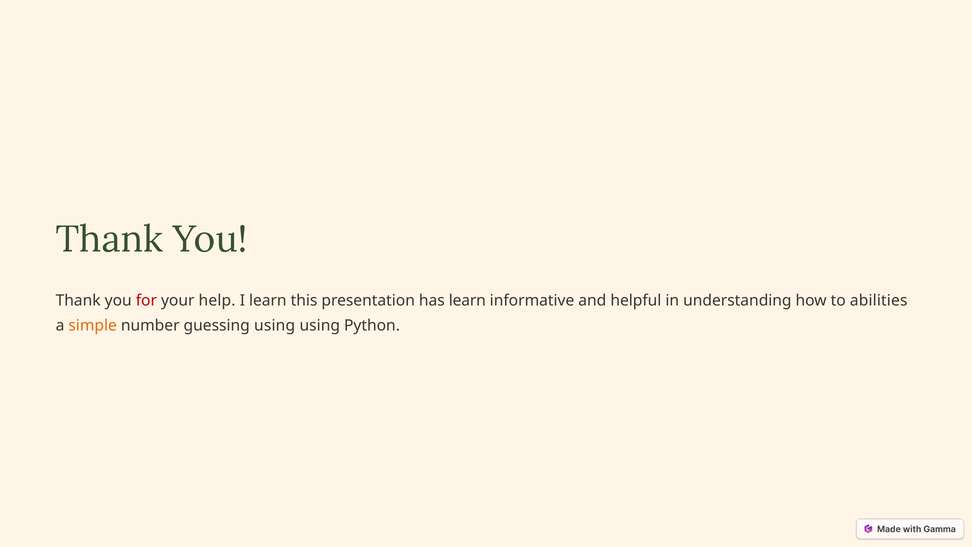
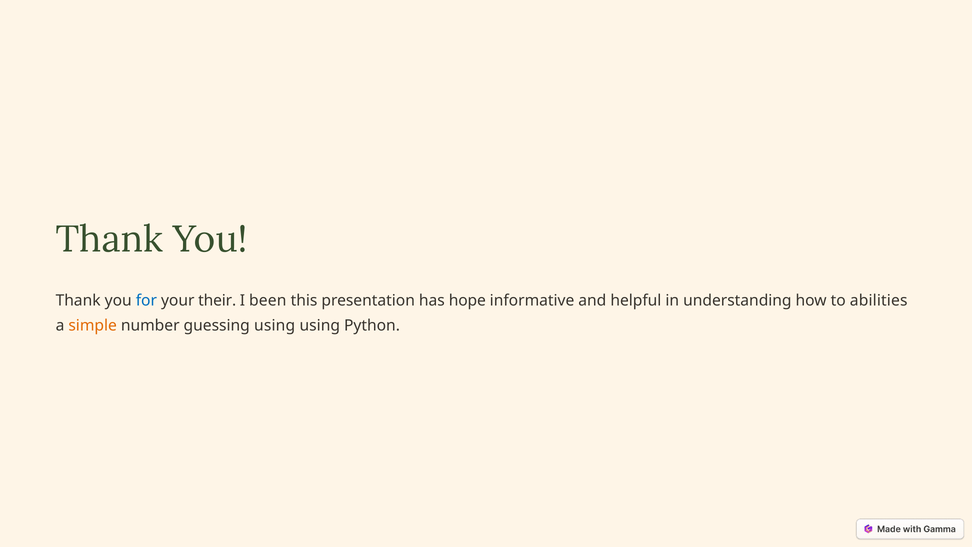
for colour: red -> blue
help: help -> their
I learn: learn -> been
has learn: learn -> hope
